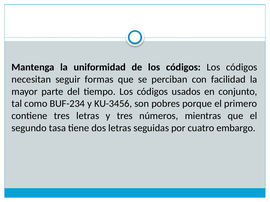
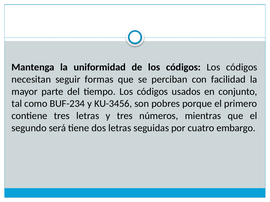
tasa: tasa -> será
